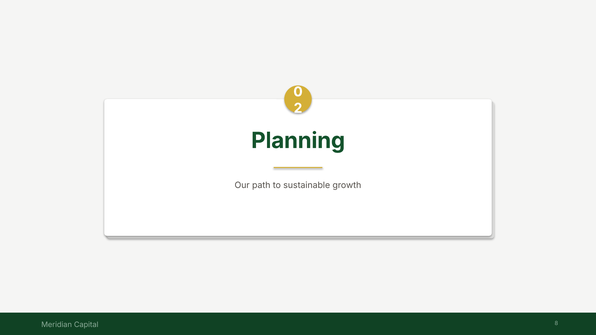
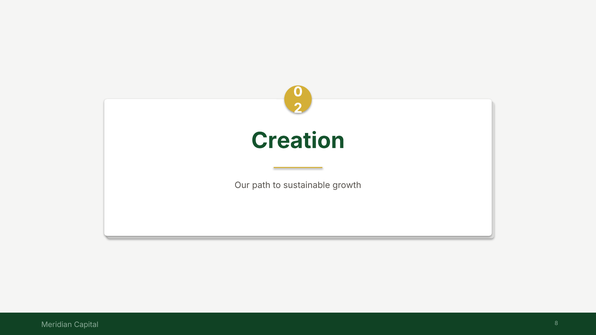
Planning: Planning -> Creation
